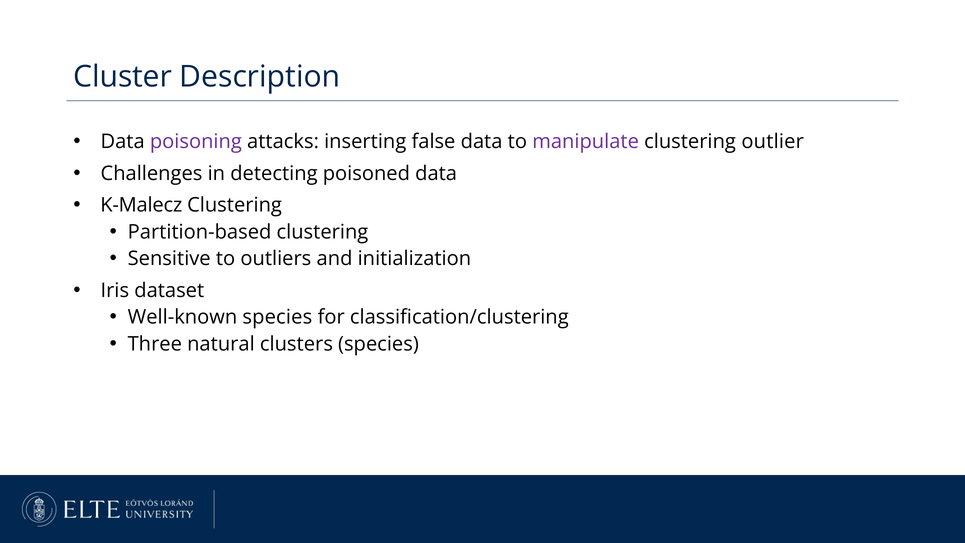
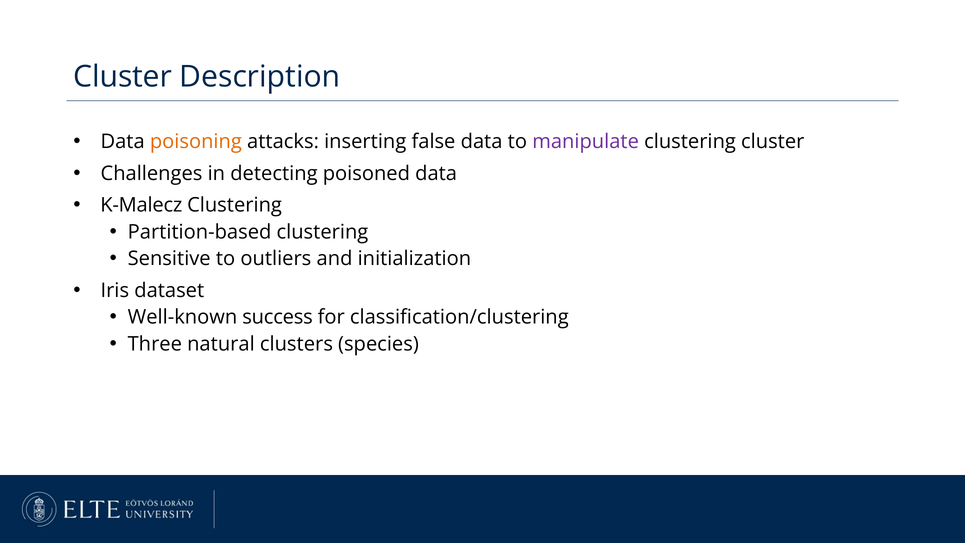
poisoning colour: purple -> orange
clustering outlier: outlier -> cluster
Well-known species: species -> success
